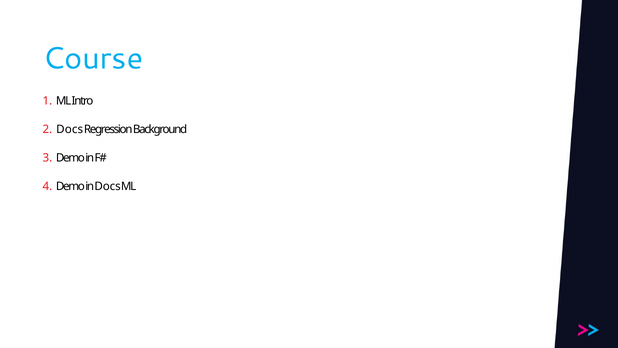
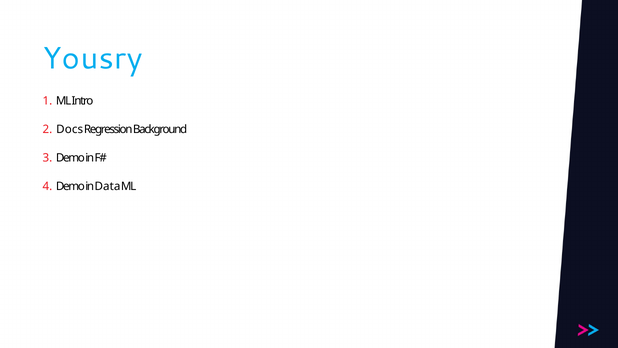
Course: Course -> Yousry
in Docs: Docs -> Data
